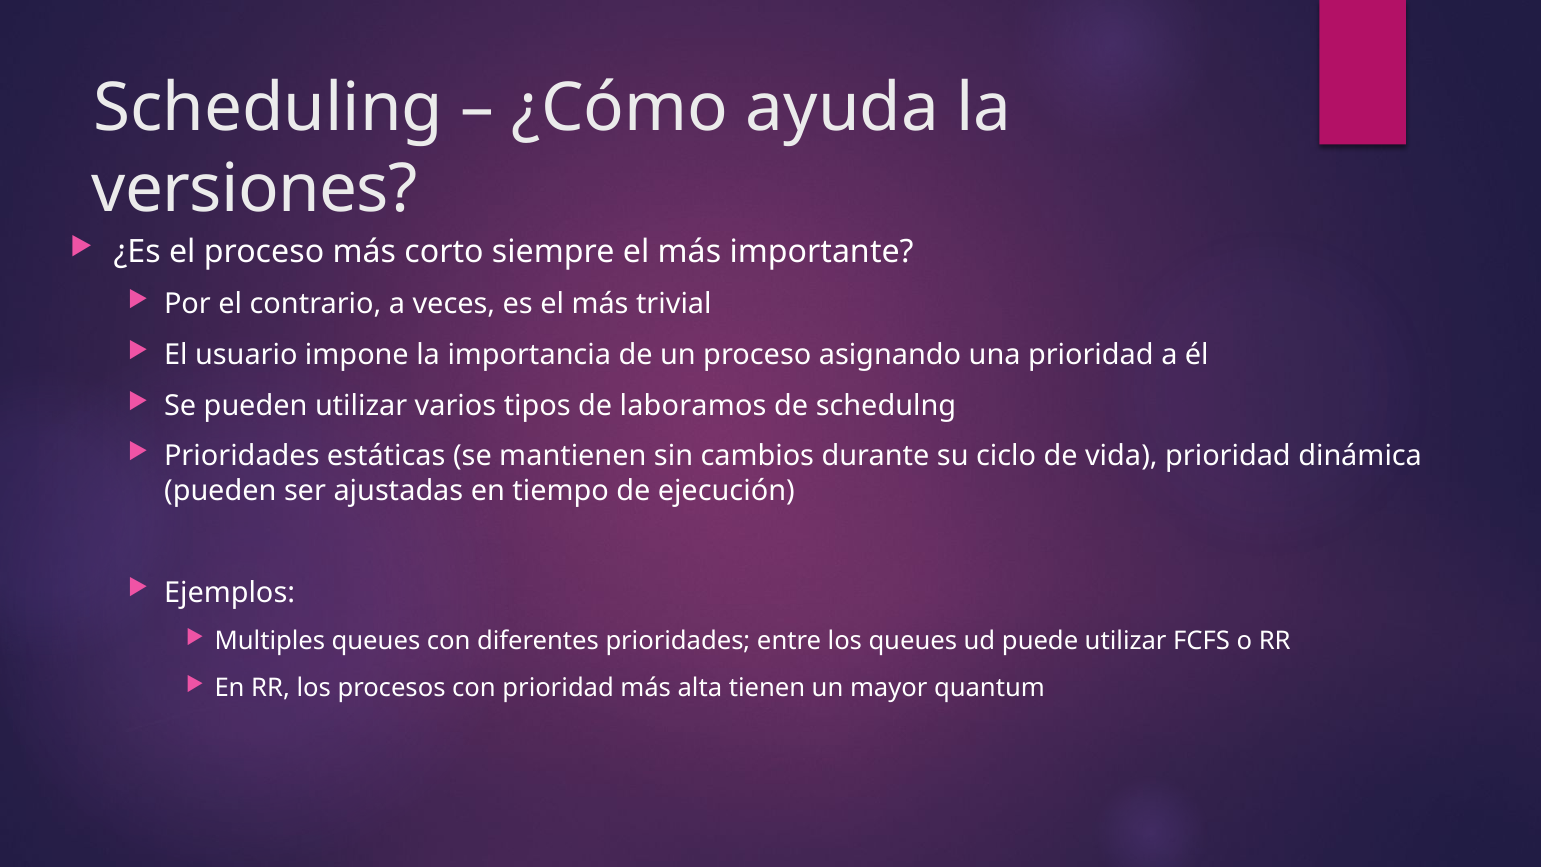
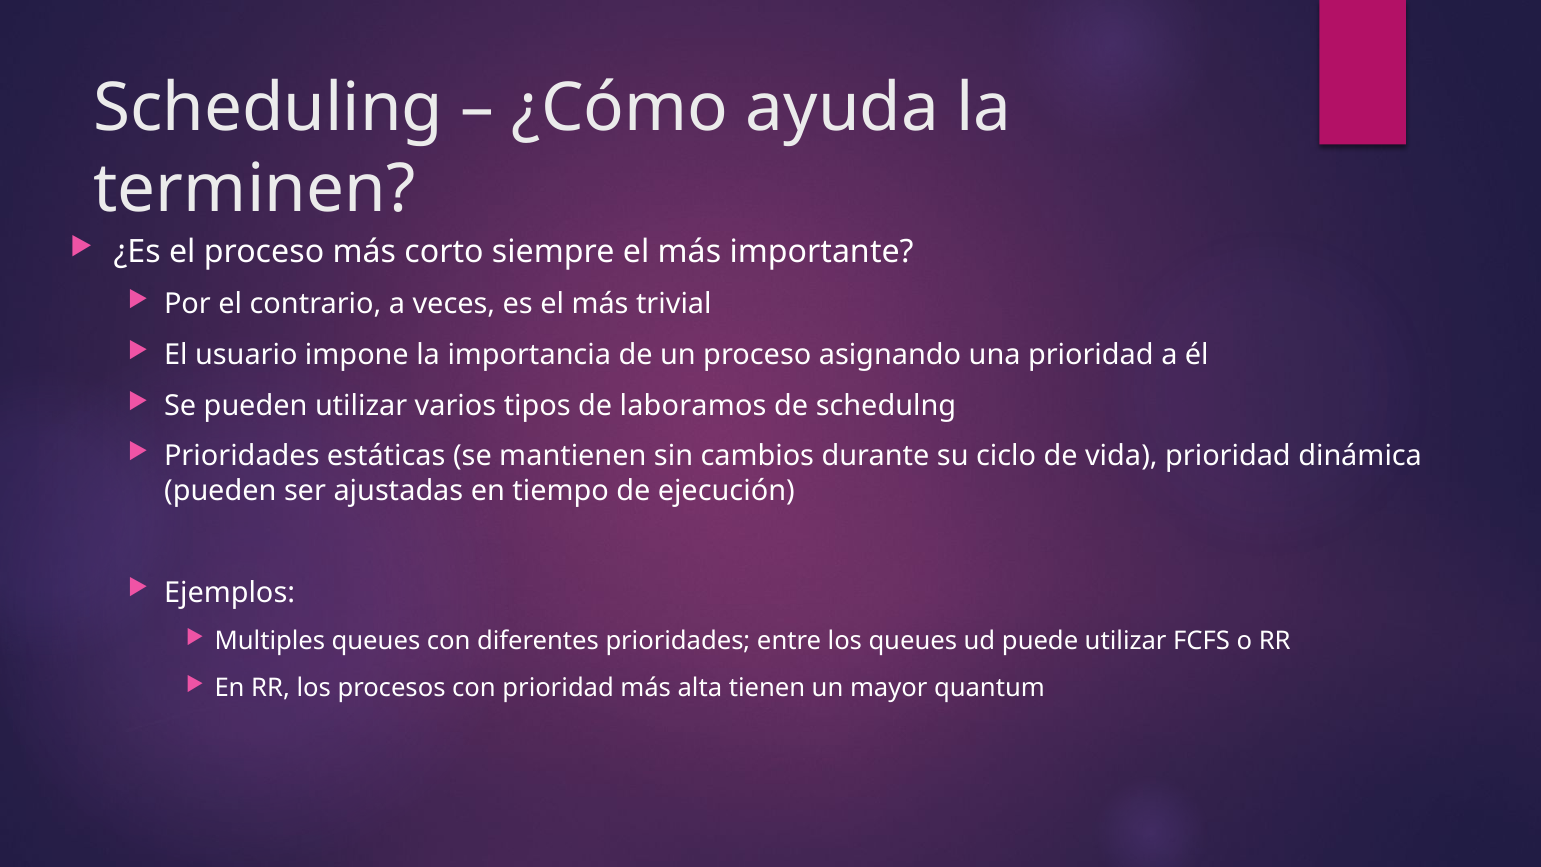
versiones: versiones -> terminen
